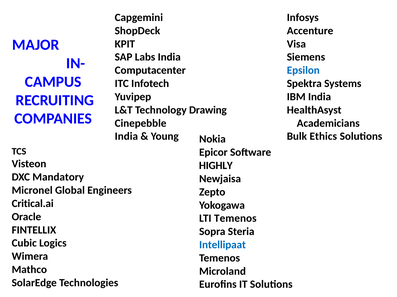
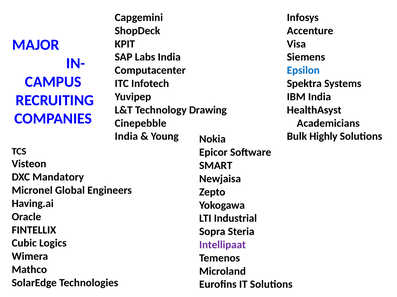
Ethics: Ethics -> Highly
HIGHLY: HIGHLY -> SMART
Critical.ai: Critical.ai -> Having.ai
LTI Temenos: Temenos -> Industrial
Intellipaat colour: blue -> purple
